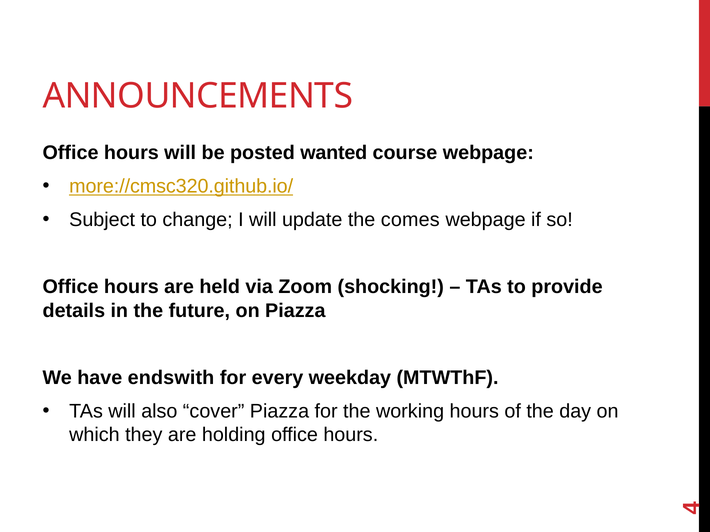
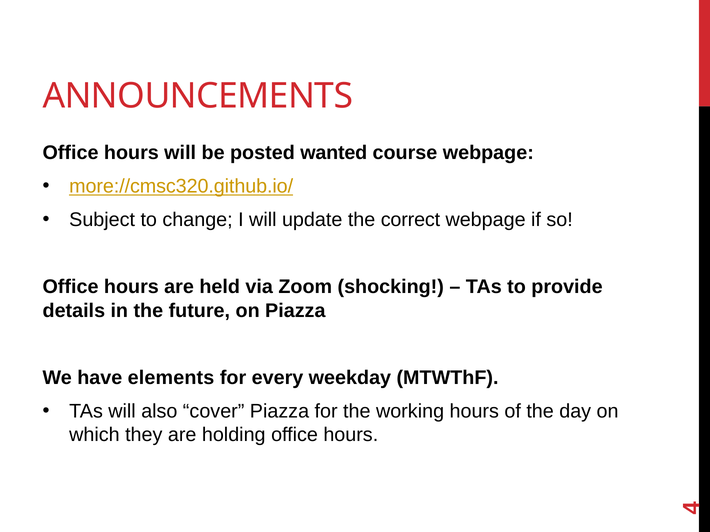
comes: comes -> correct
endswith: endswith -> elements
